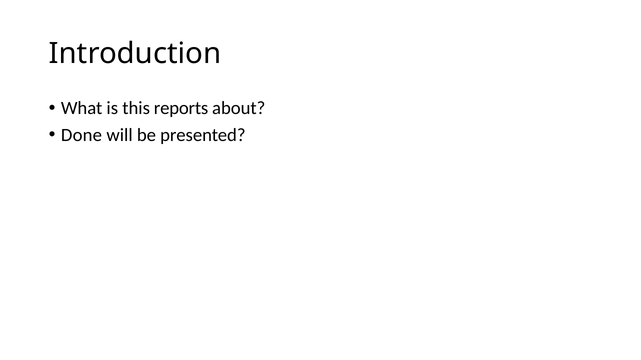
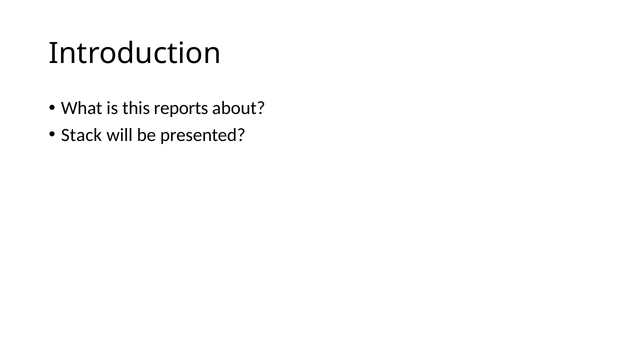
Done: Done -> Stack
